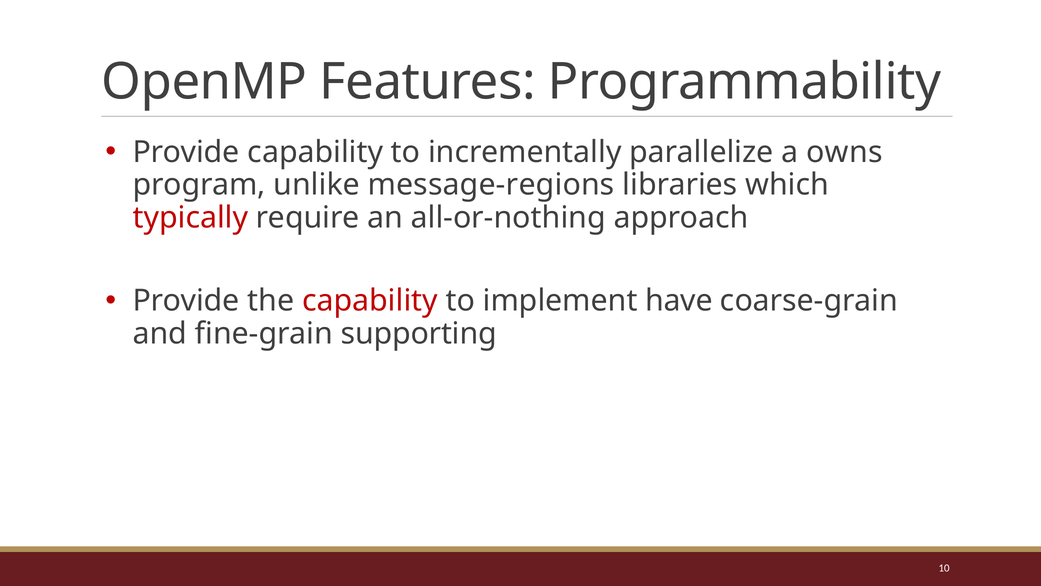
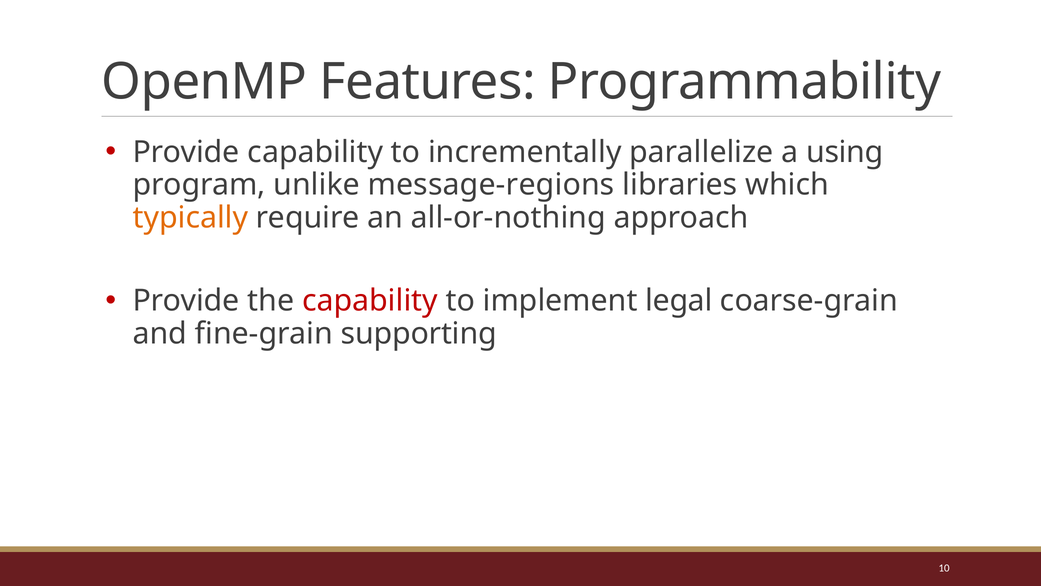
owns: owns -> using
typically colour: red -> orange
have: have -> legal
